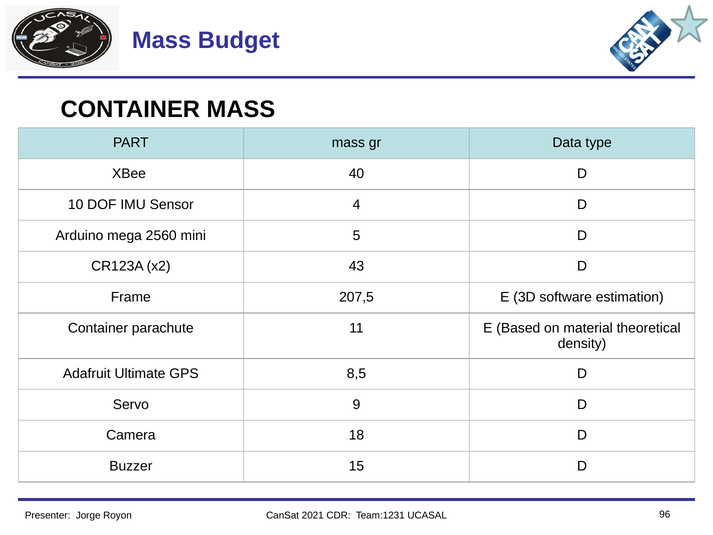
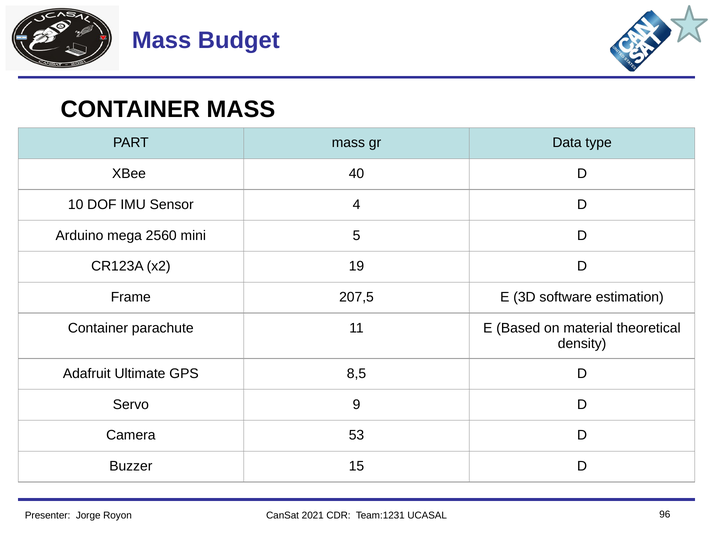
43: 43 -> 19
18: 18 -> 53
